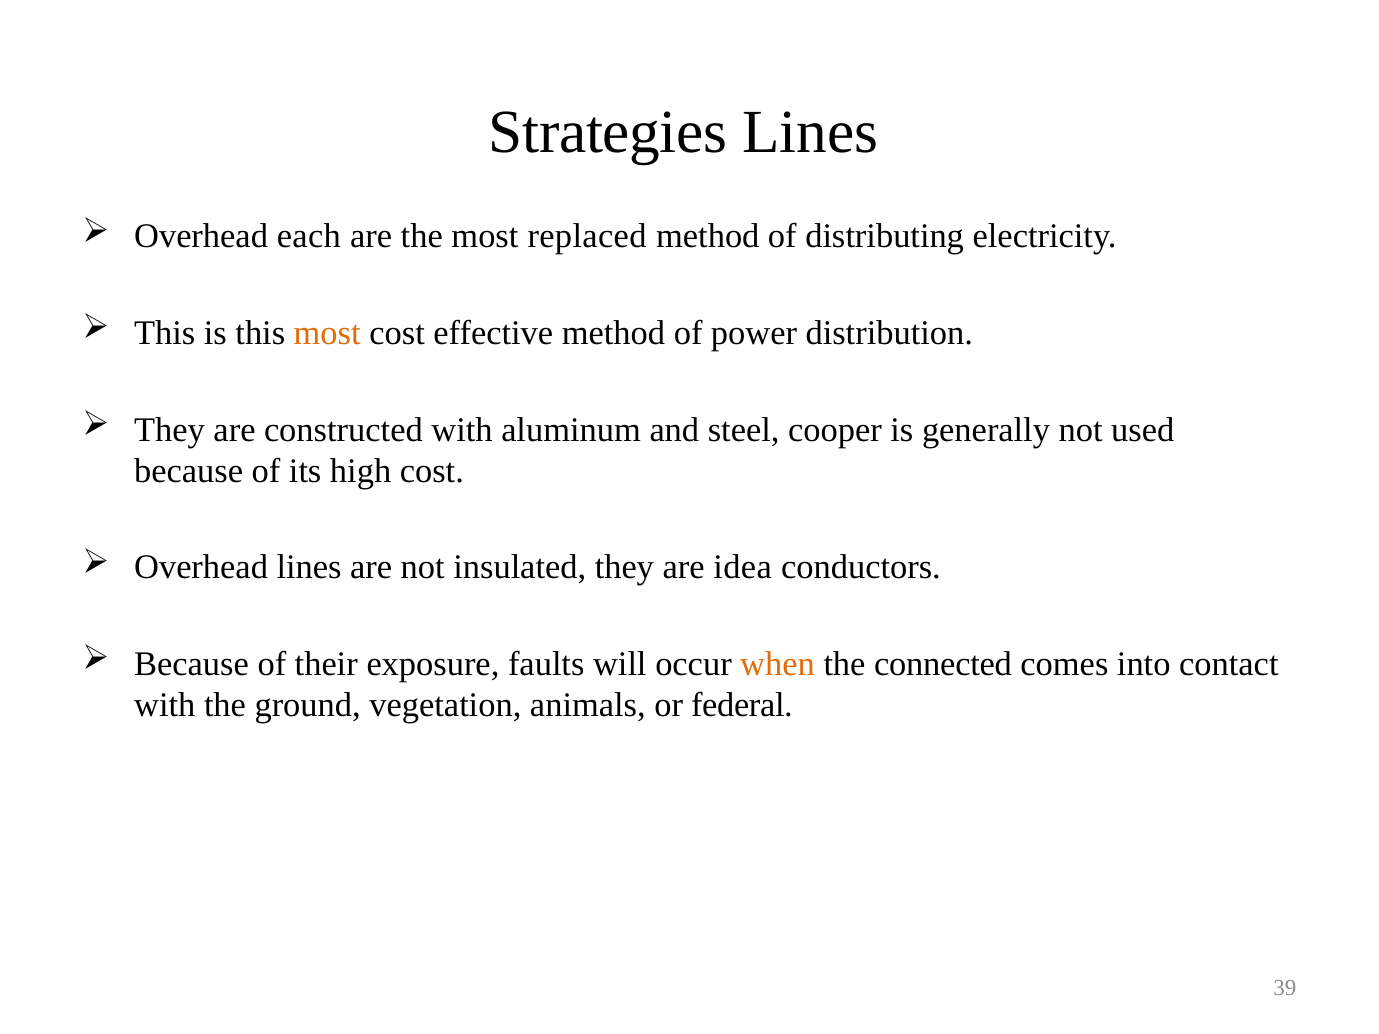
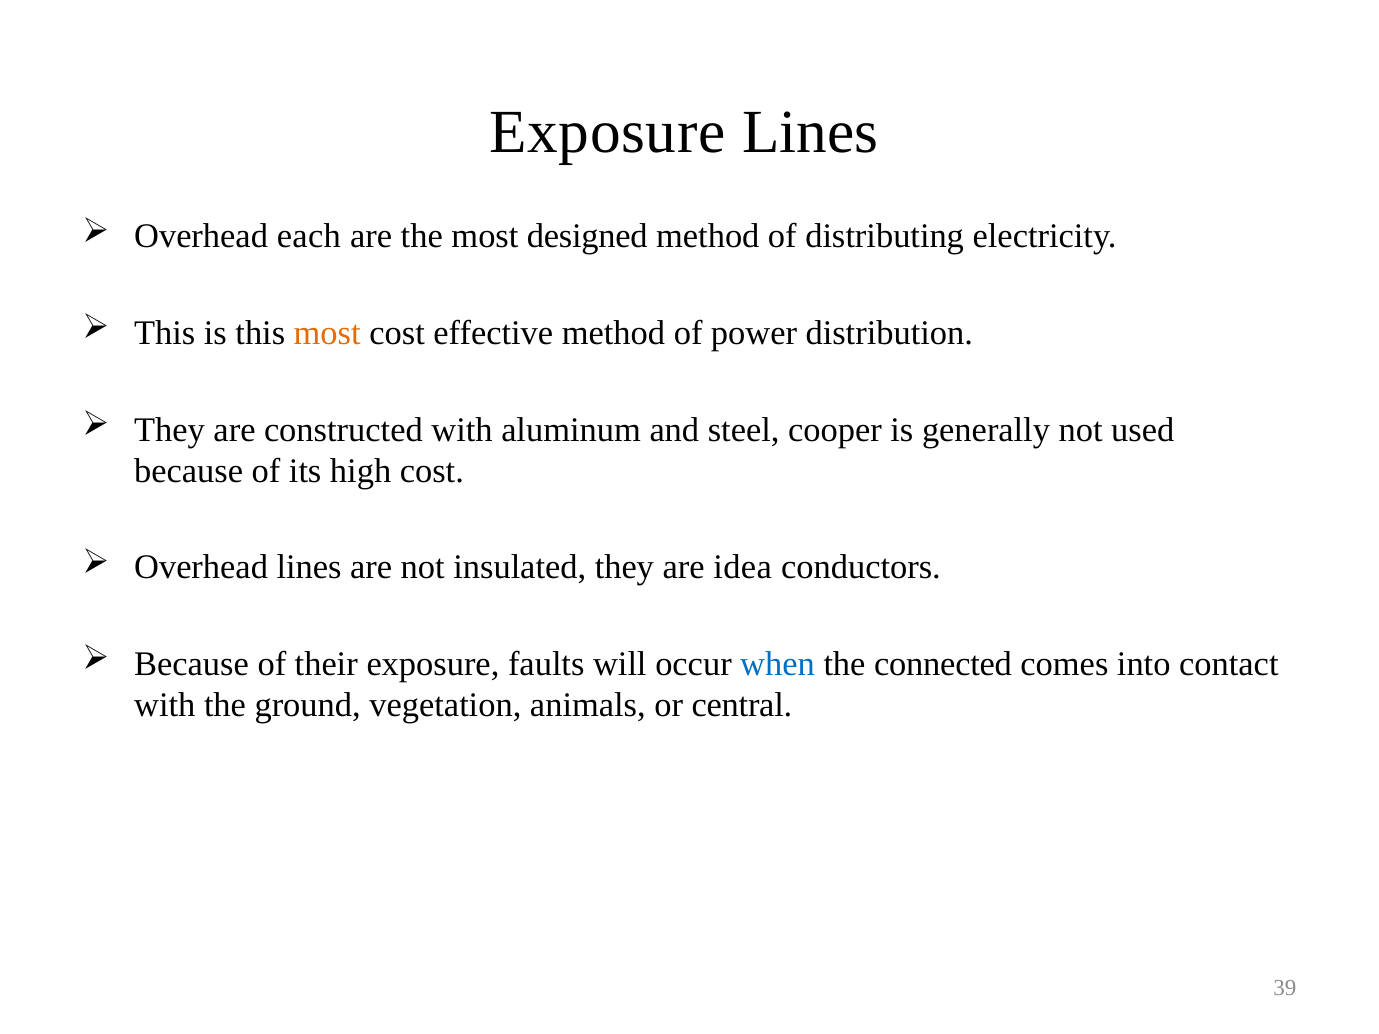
Strategies at (608, 132): Strategies -> Exposure
replaced: replaced -> designed
when colour: orange -> blue
federal: federal -> central
